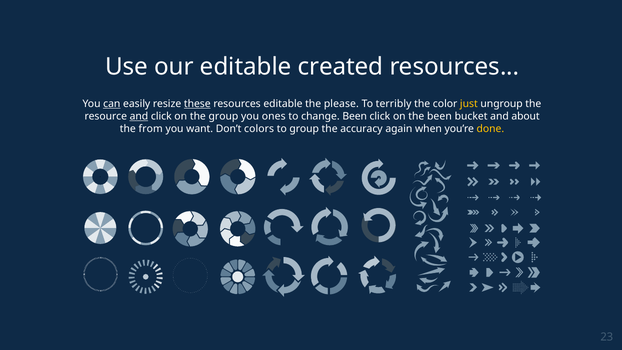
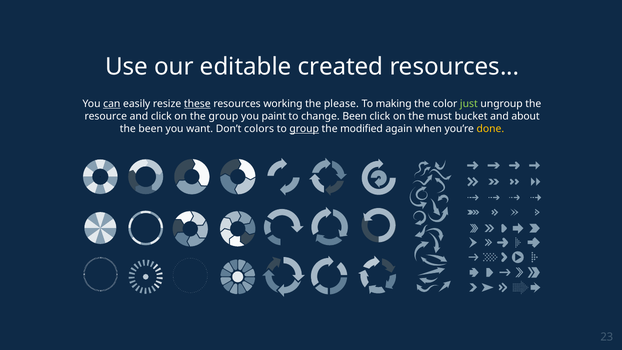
resources editable: editable -> working
terribly: terribly -> making
just colour: yellow -> light green
and at (139, 116) underline: present -> none
ones: ones -> paint
the been: been -> must
the from: from -> been
group at (304, 129) underline: none -> present
accuracy: accuracy -> modified
